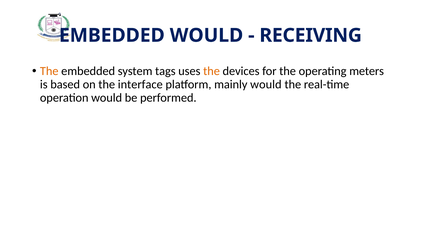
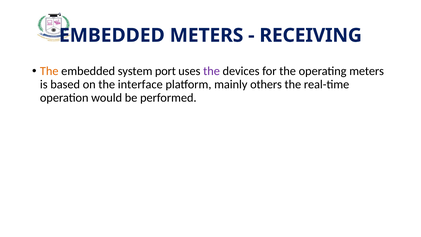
EMBEDDED WOULD: WOULD -> METERS
tags: tags -> port
the at (212, 71) colour: orange -> purple
mainly would: would -> others
